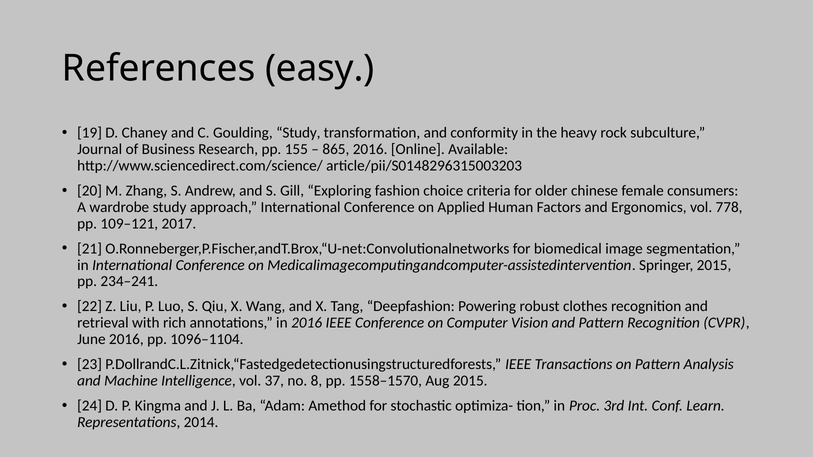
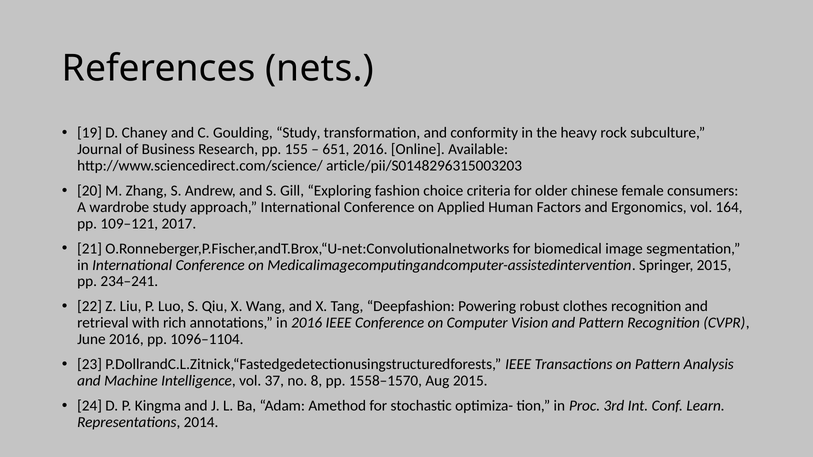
easy: easy -> nets
865: 865 -> 651
778: 778 -> 164
